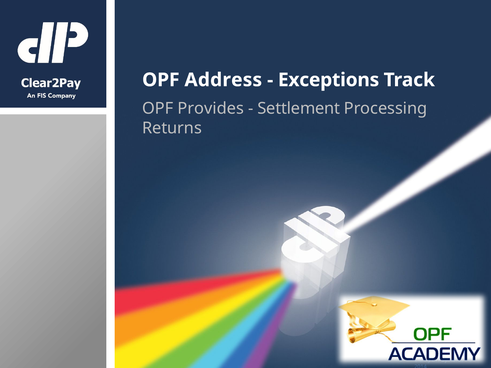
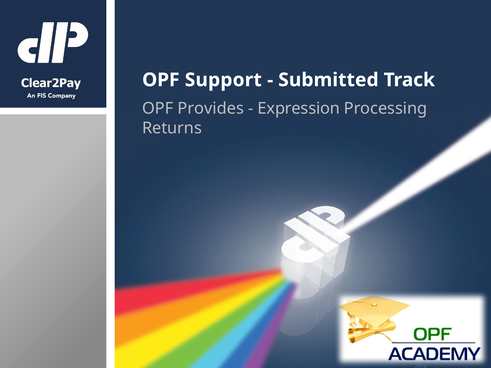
Address: Address -> Support
Exceptions: Exceptions -> Submitted
Settlement: Settlement -> Expression
